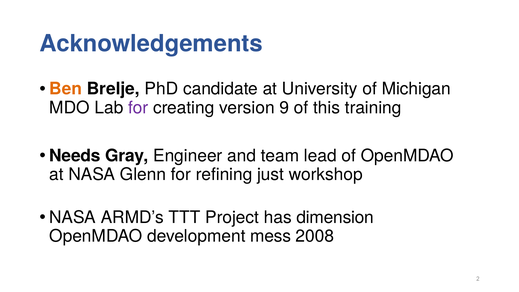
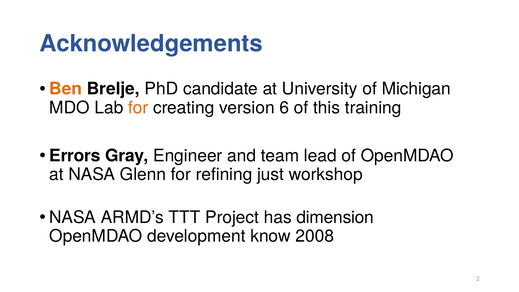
for at (138, 108) colour: purple -> orange
9: 9 -> 6
Needs: Needs -> Errors
mess: mess -> know
